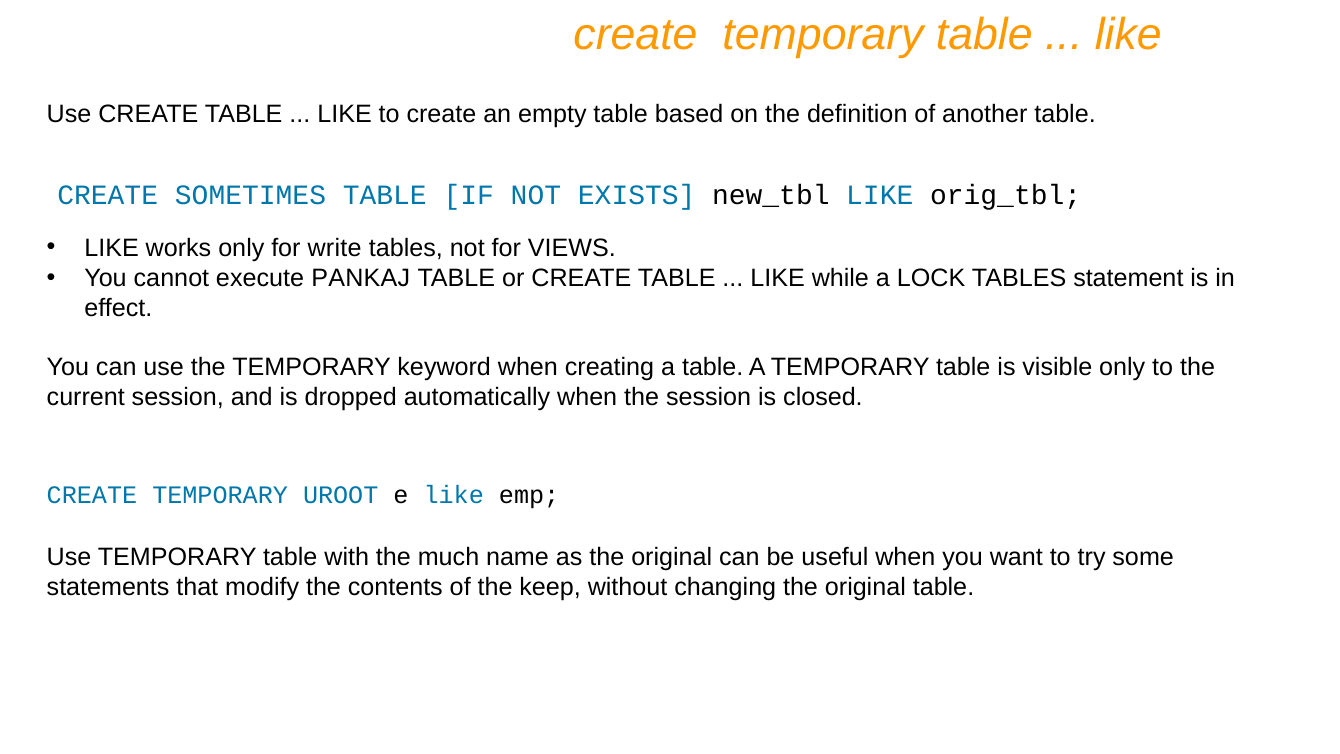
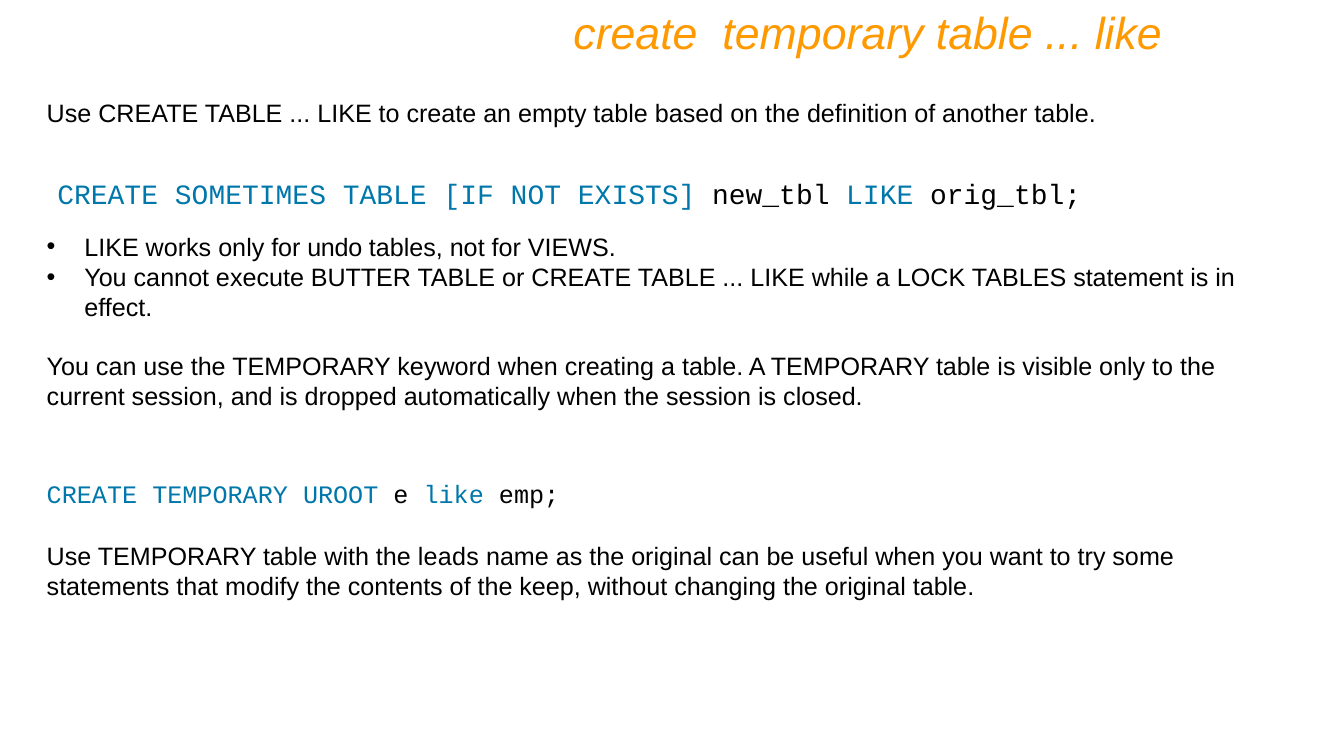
write: write -> undo
PANKAJ: PANKAJ -> BUTTER
much: much -> leads
